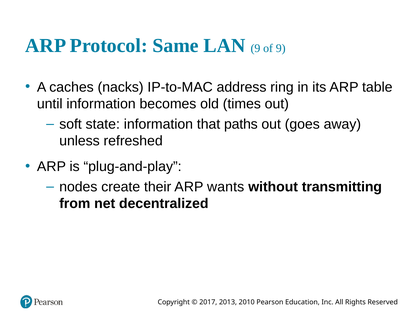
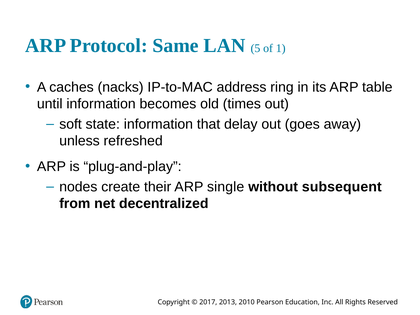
LAN 9: 9 -> 5
of 9: 9 -> 1
paths: paths -> delay
wants: wants -> single
transmitting: transmitting -> subsequent
